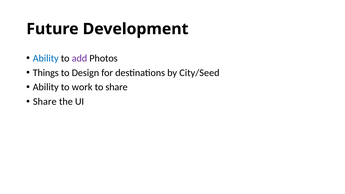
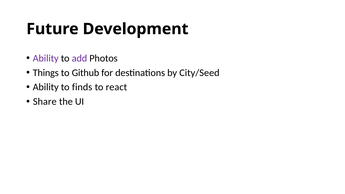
Ability at (46, 58) colour: blue -> purple
Design: Design -> Github
work: work -> finds
to share: share -> react
